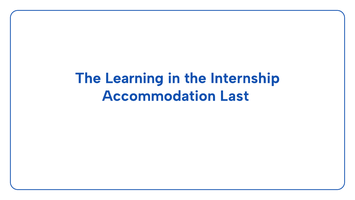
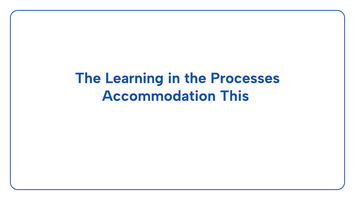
Internship: Internship -> Processes
Last: Last -> This
